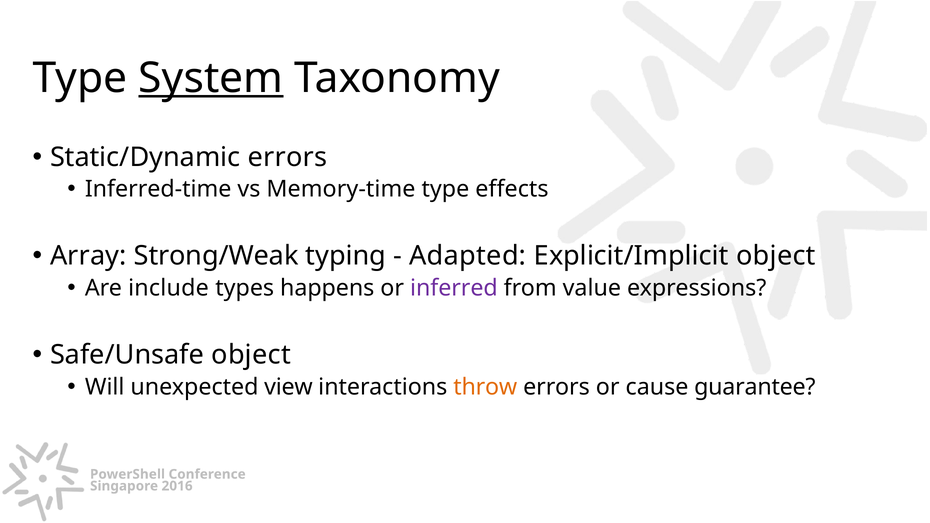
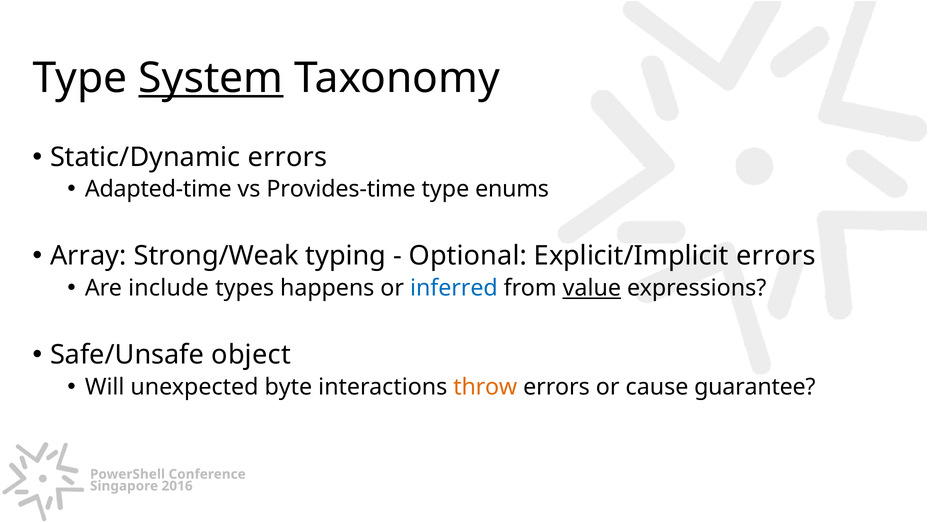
Inferred-time: Inferred-time -> Adapted-time
Memory-time: Memory-time -> Provides-time
effects: effects -> enums
Adapted: Adapted -> Optional
Explicit/Implicit object: object -> errors
inferred colour: purple -> blue
value underline: none -> present
view: view -> byte
